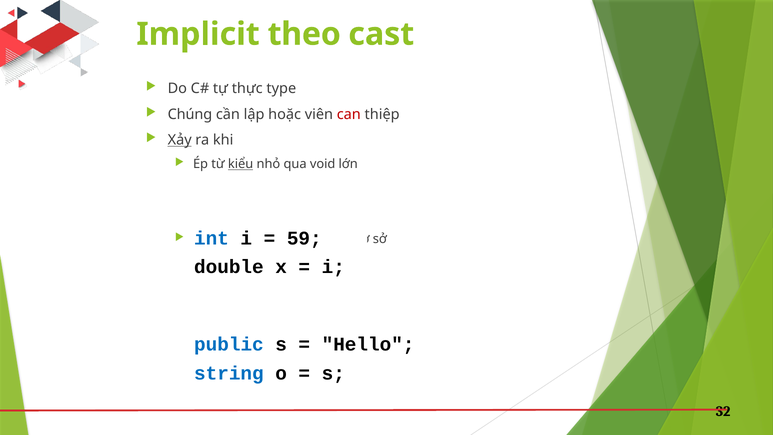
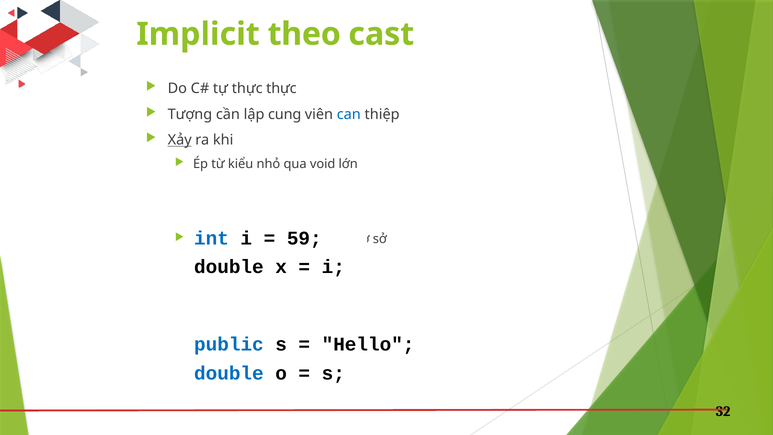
thực type: type -> thực
Chúng: Chúng -> Tượng
hoặc: hoặc -> cung
can colour: red -> blue
kiểu underline: present -> none
string at (229, 373): string -> double
